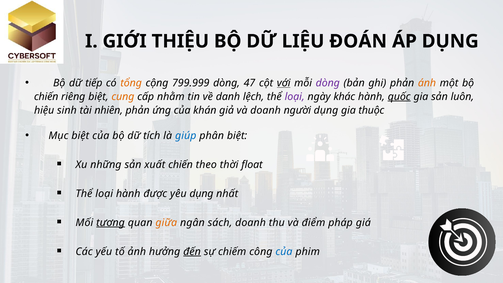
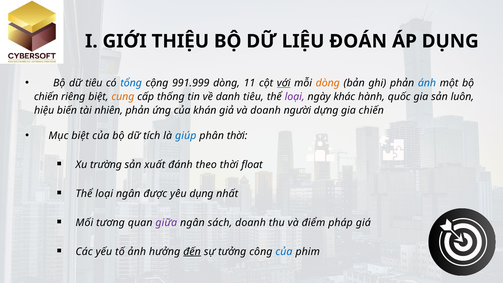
dữ tiếp: tiếp -> tiêu
tổng colour: orange -> blue
799.999: 799.999 -> 991.999
47: 47 -> 11
dòng at (328, 83) colour: purple -> orange
ánh colour: orange -> blue
nhằm: nhằm -> thống
danh lệch: lệch -> tiêu
quốc underline: present -> none
sinh: sinh -> biến
người dụng: dụng -> dựng
gia thuộc: thuộc -> chiến
phân biệt: biệt -> thời
những: những -> trường
xuất chiến: chiến -> đánh
loại hành: hành -> ngân
tương underline: present -> none
giữa colour: orange -> purple
chiếm: chiếm -> tưởng
